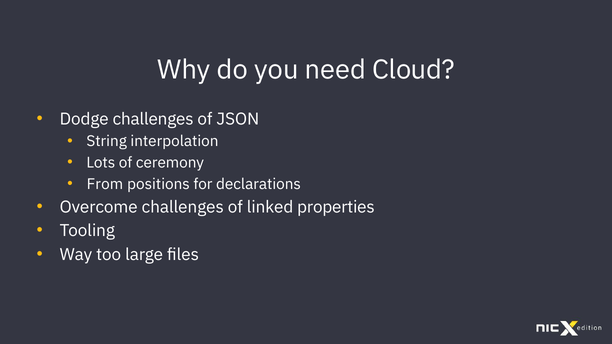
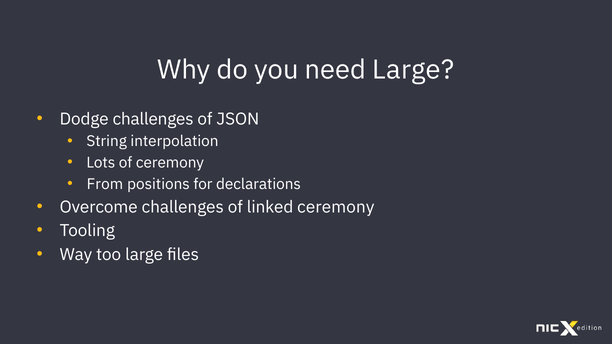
need Cloud: Cloud -> Large
linked properties: properties -> ceremony
